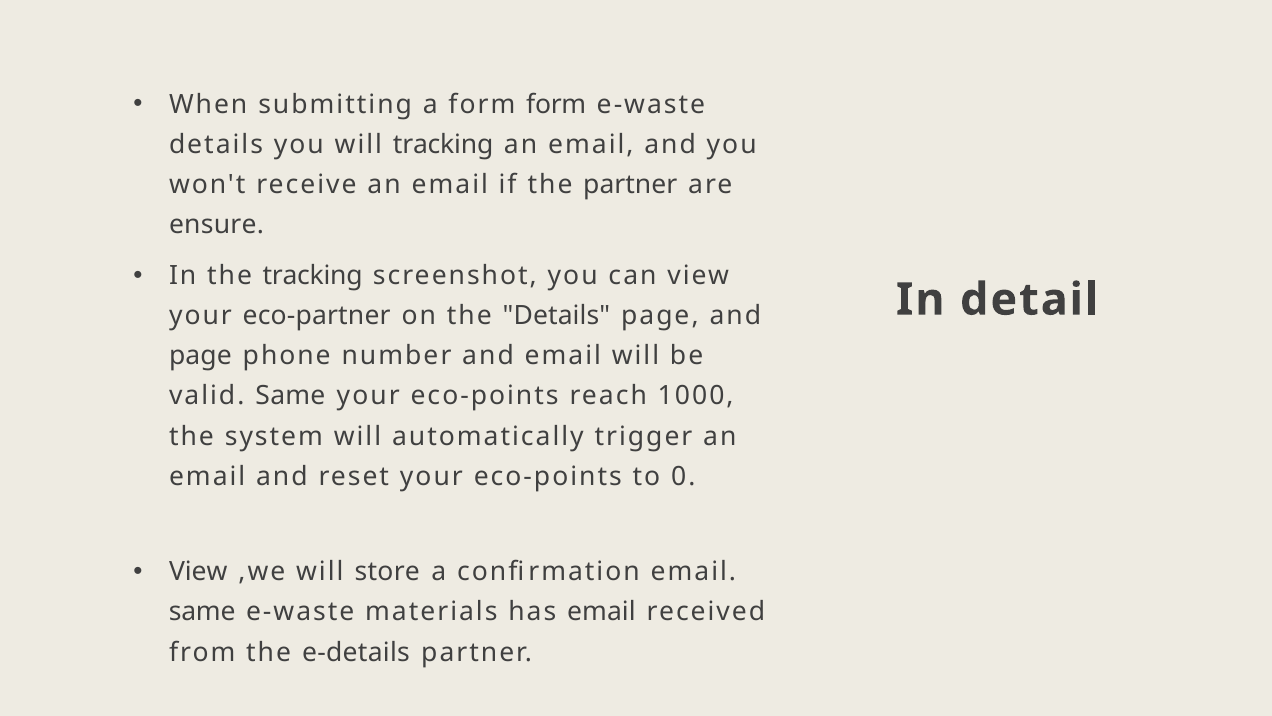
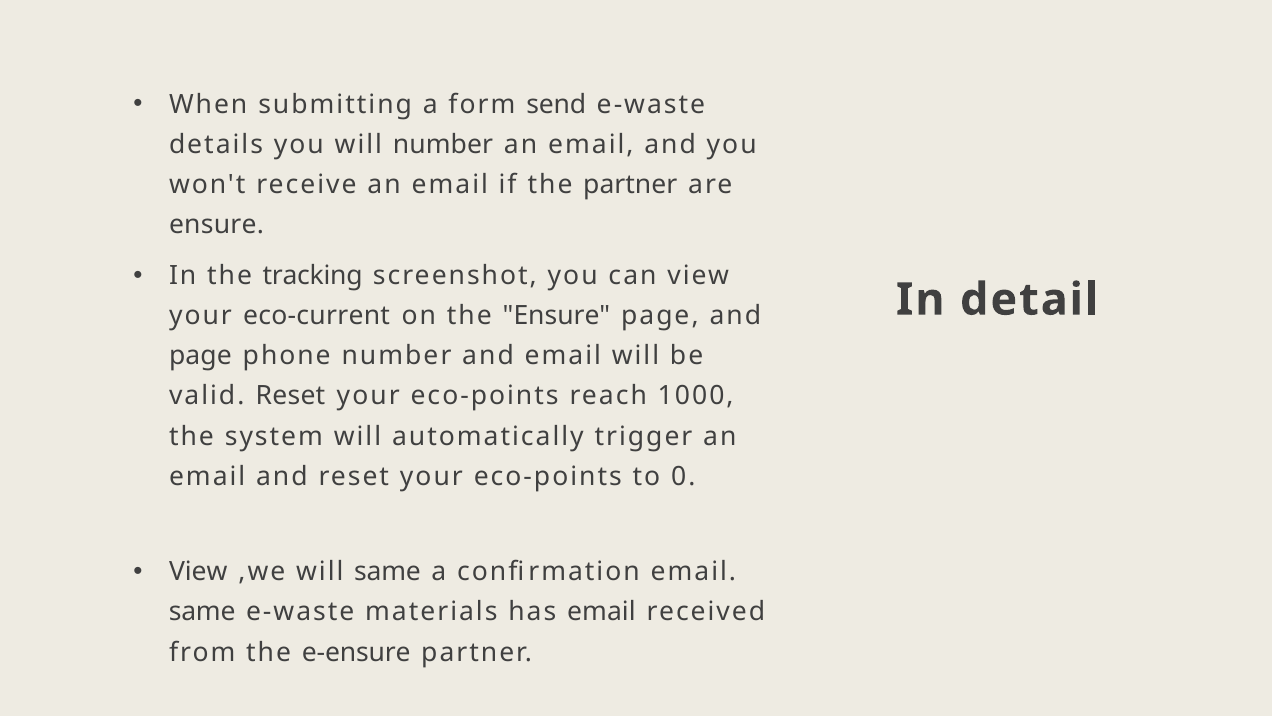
form form: form -> send
will tracking: tracking -> number
eco-partner: eco-partner -> eco-current
the Details: Details -> Ensure
valid Same: Same -> Reset
will store: store -> same
e-details: e-details -> e-ensure
